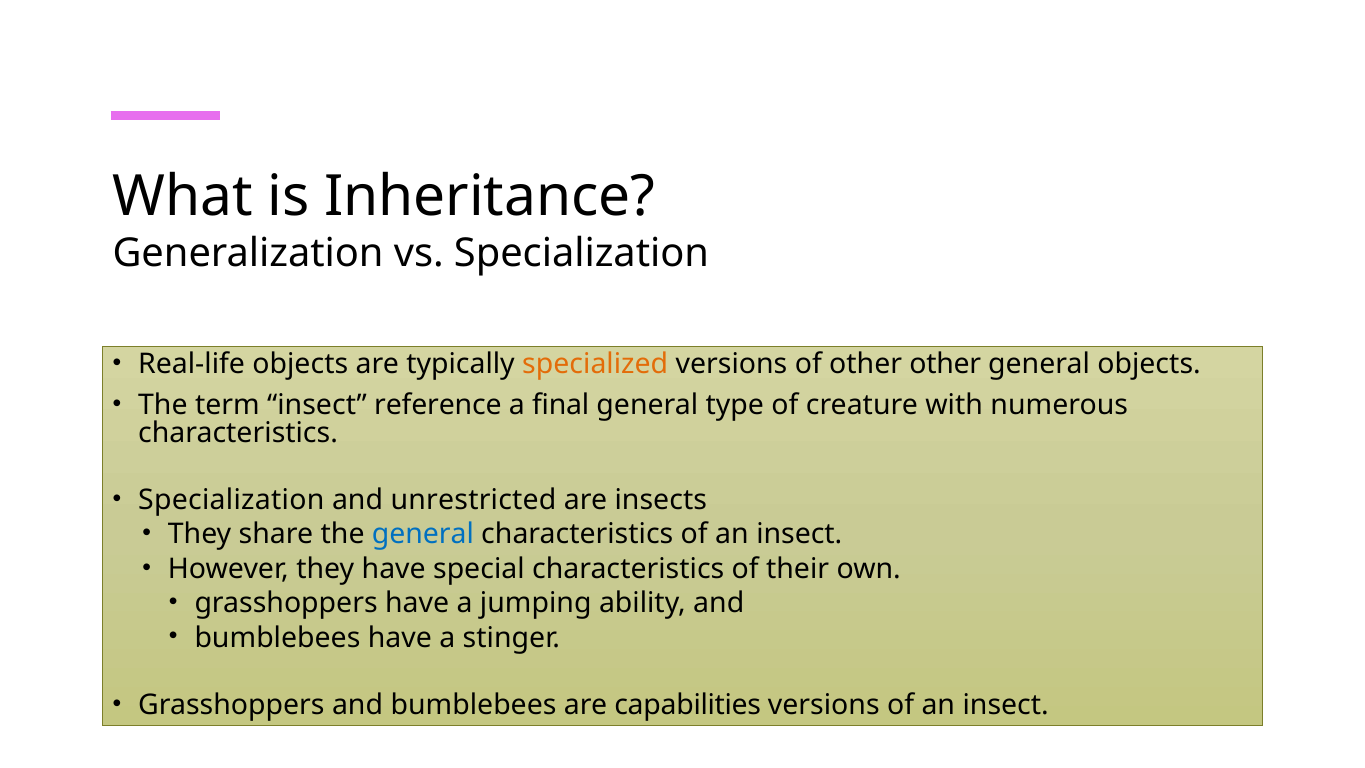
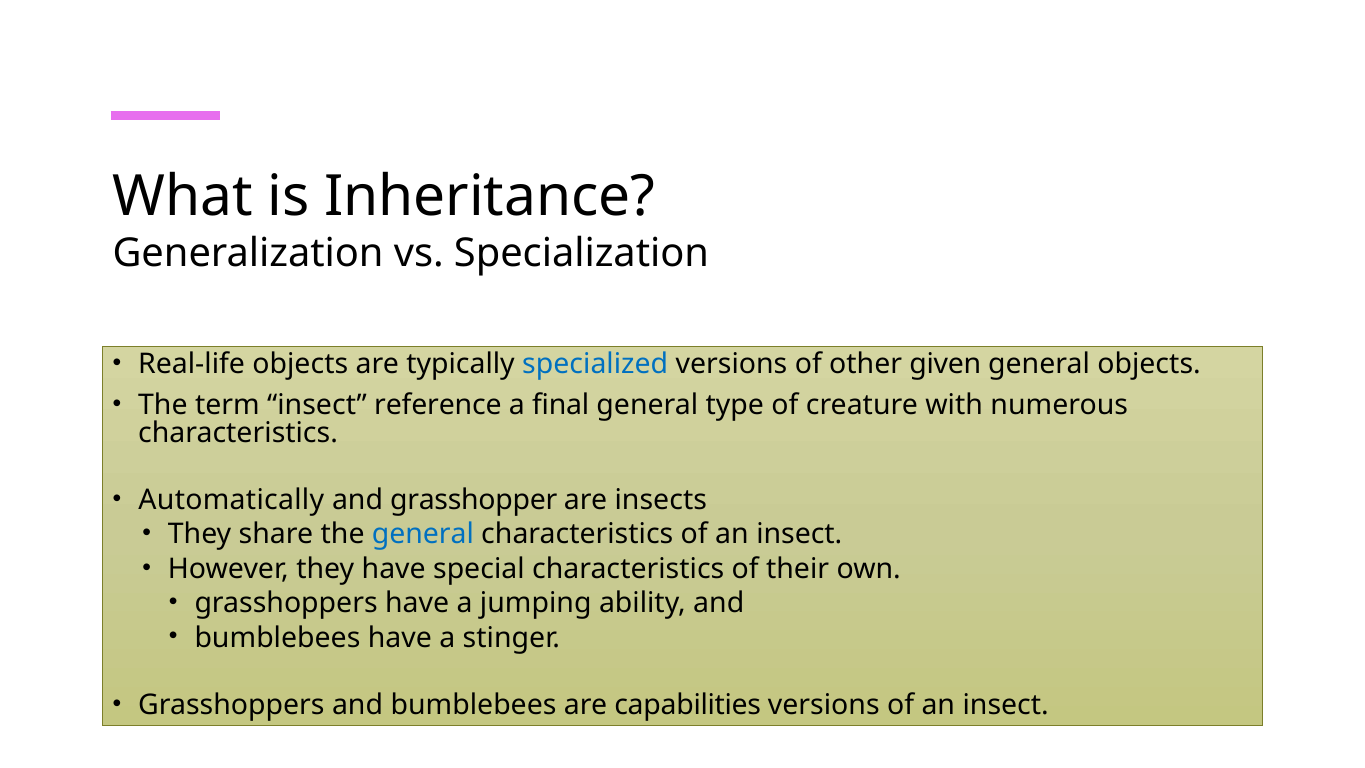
specialized colour: orange -> blue
other other: other -> given
Specialization at (231, 500): Specialization -> Automatically
unrestricted: unrestricted -> grasshopper
